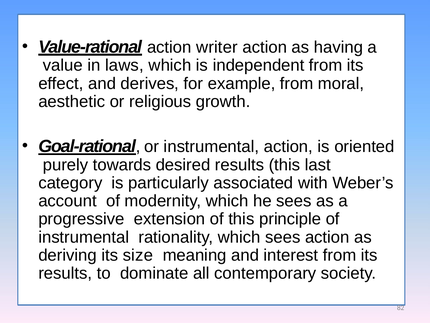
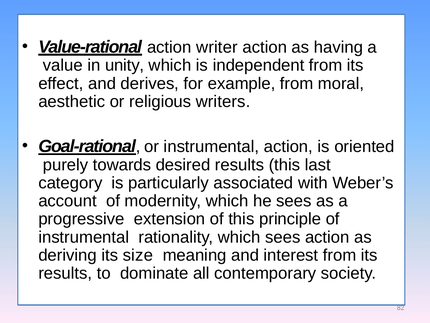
laws: laws -> unity
growth: growth -> writers
